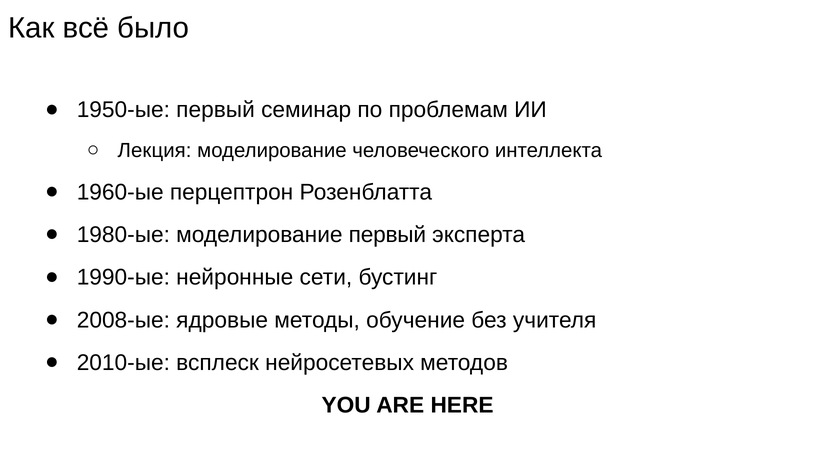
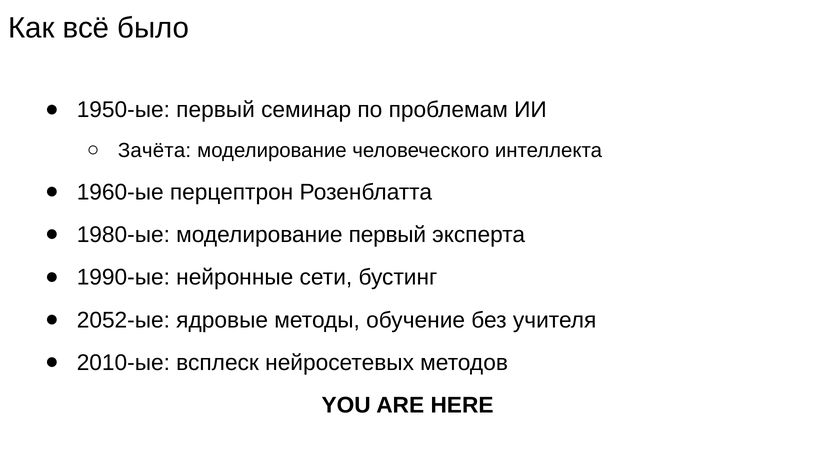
Лекция: Лекция -> Зачёта
2008-ые: 2008-ые -> 2052-ые
